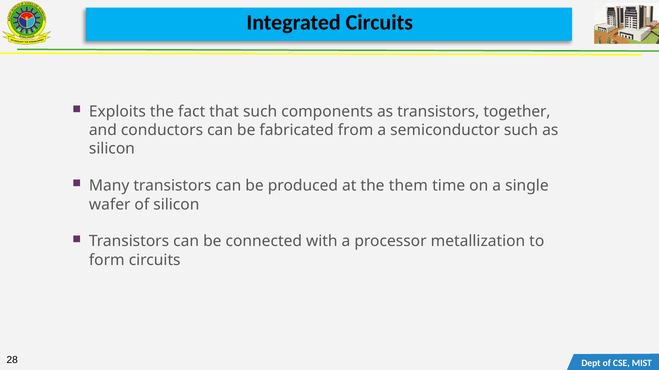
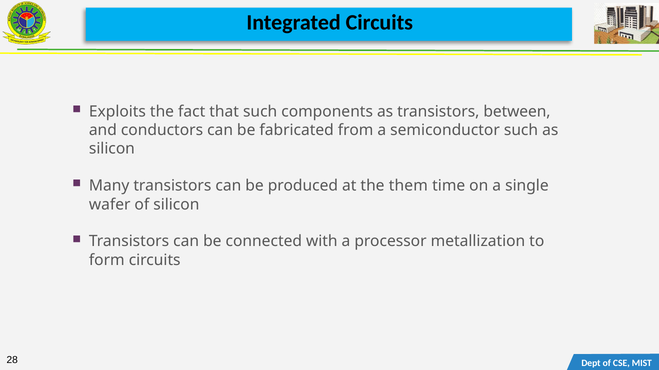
together: together -> between
